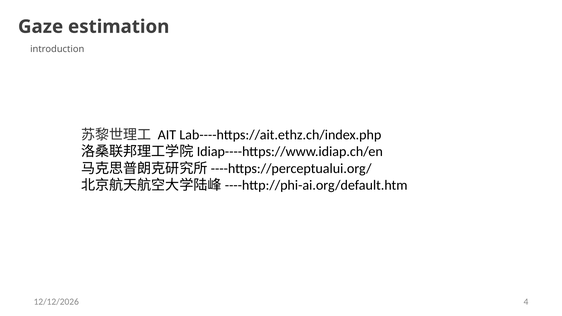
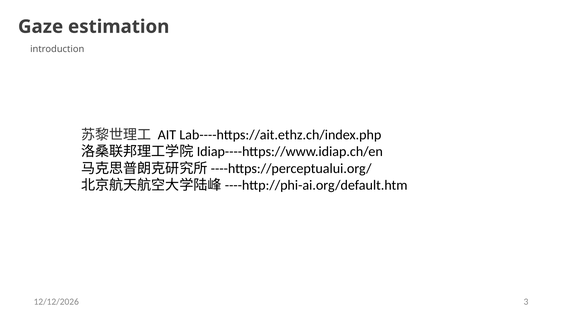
4: 4 -> 3
